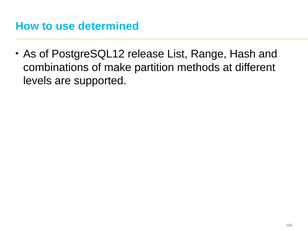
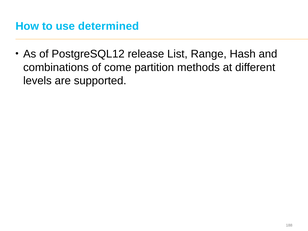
make: make -> come
